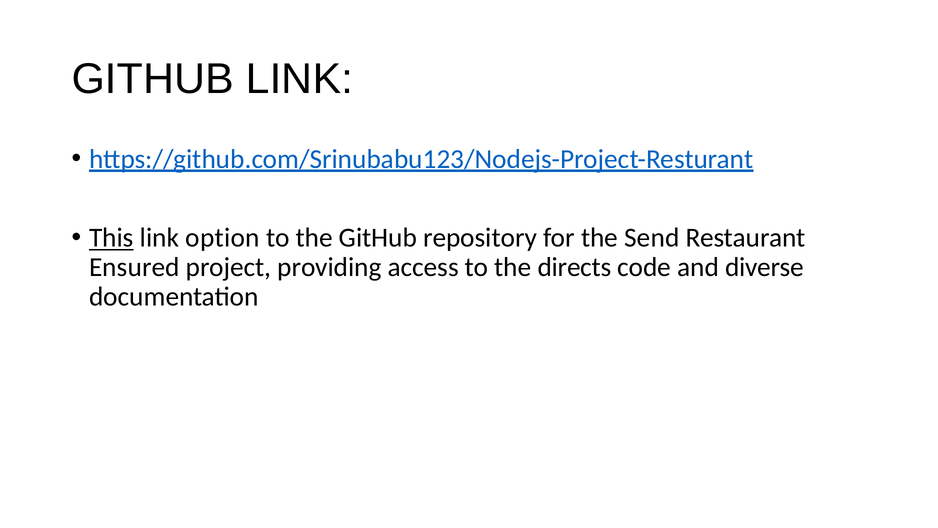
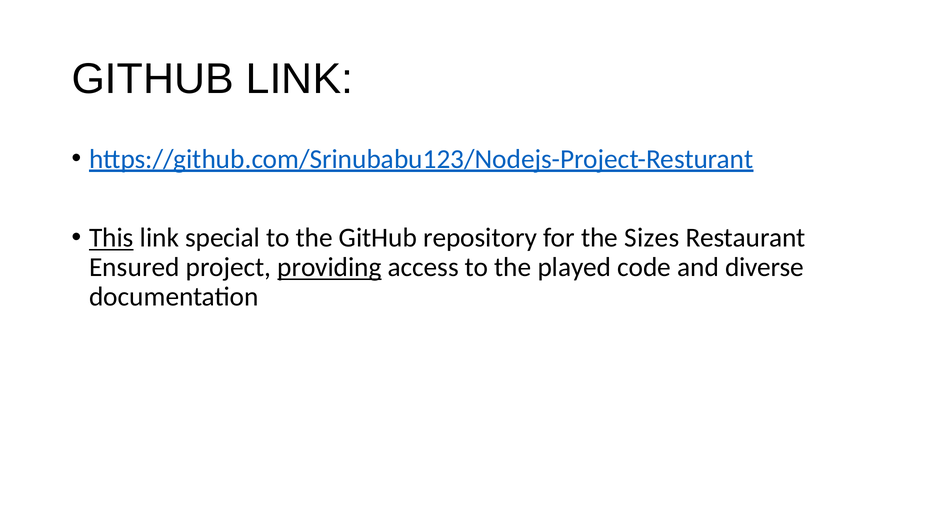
option: option -> special
Send: Send -> Sizes
providing underline: none -> present
directs: directs -> played
